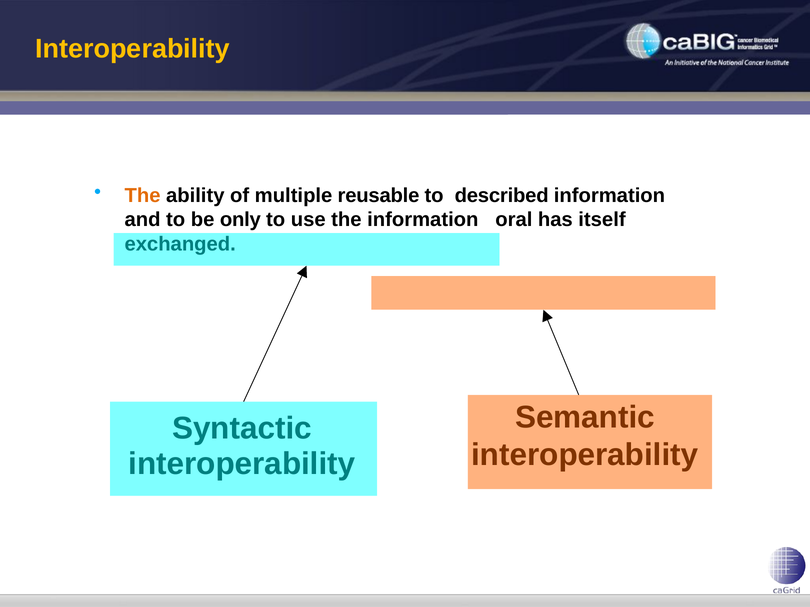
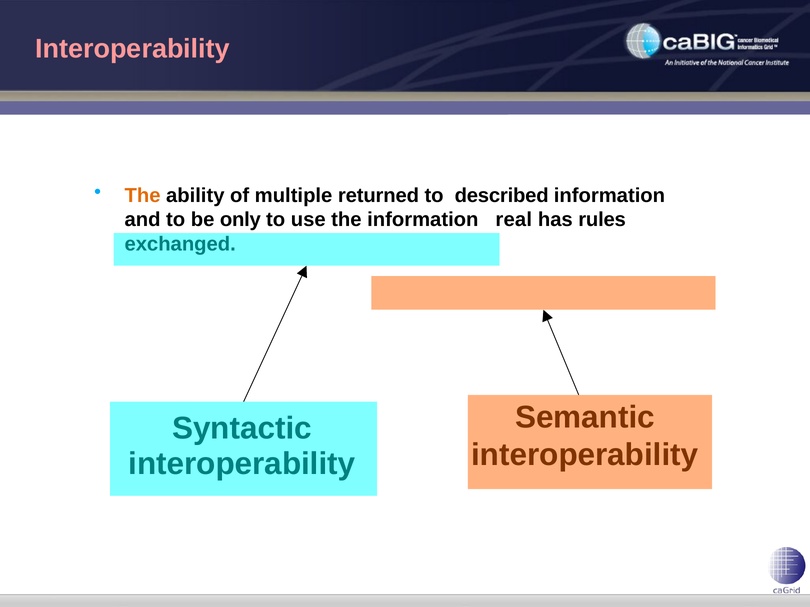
Interoperability at (133, 49) colour: yellow -> pink
reusable: reusable -> returned
oral: oral -> real
itself: itself -> rules
